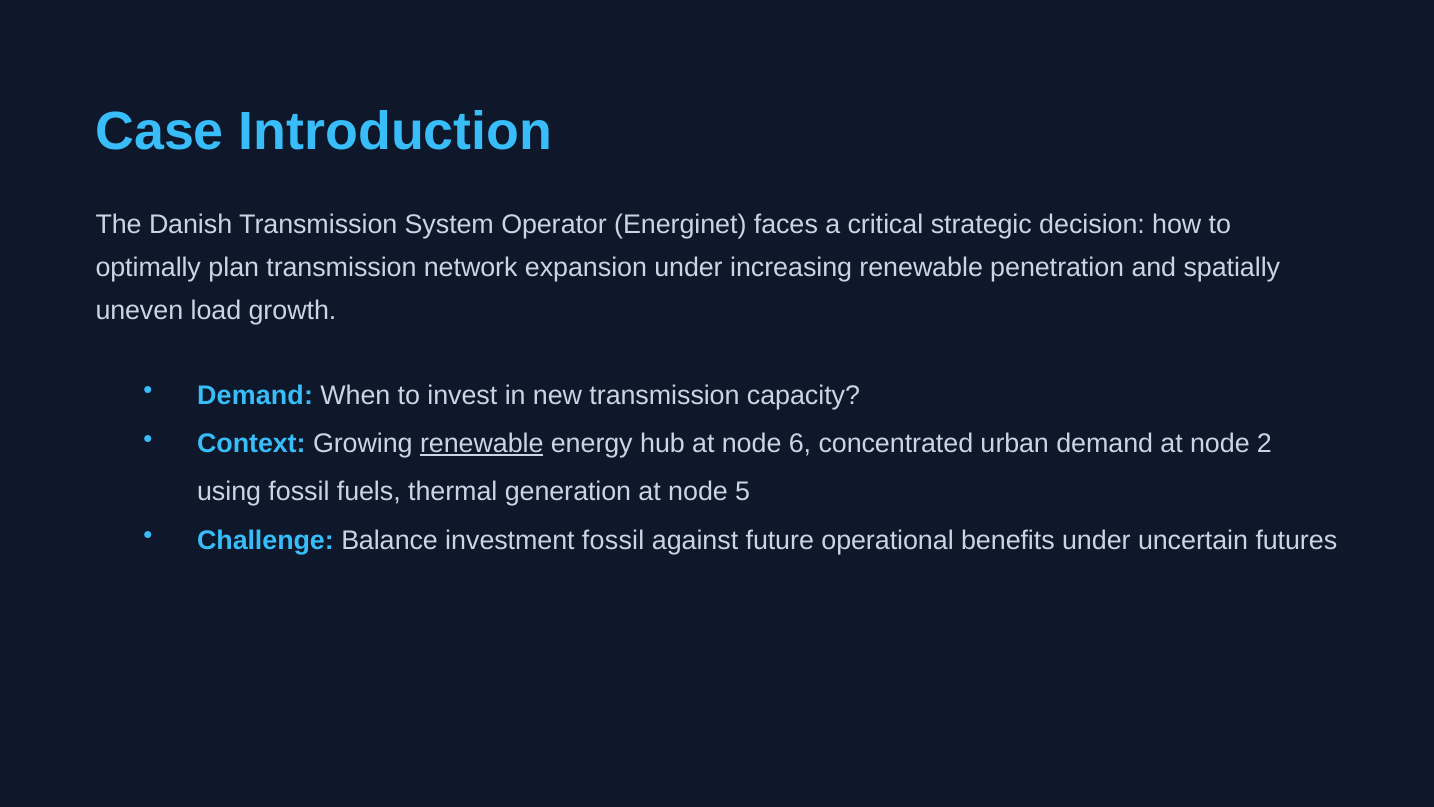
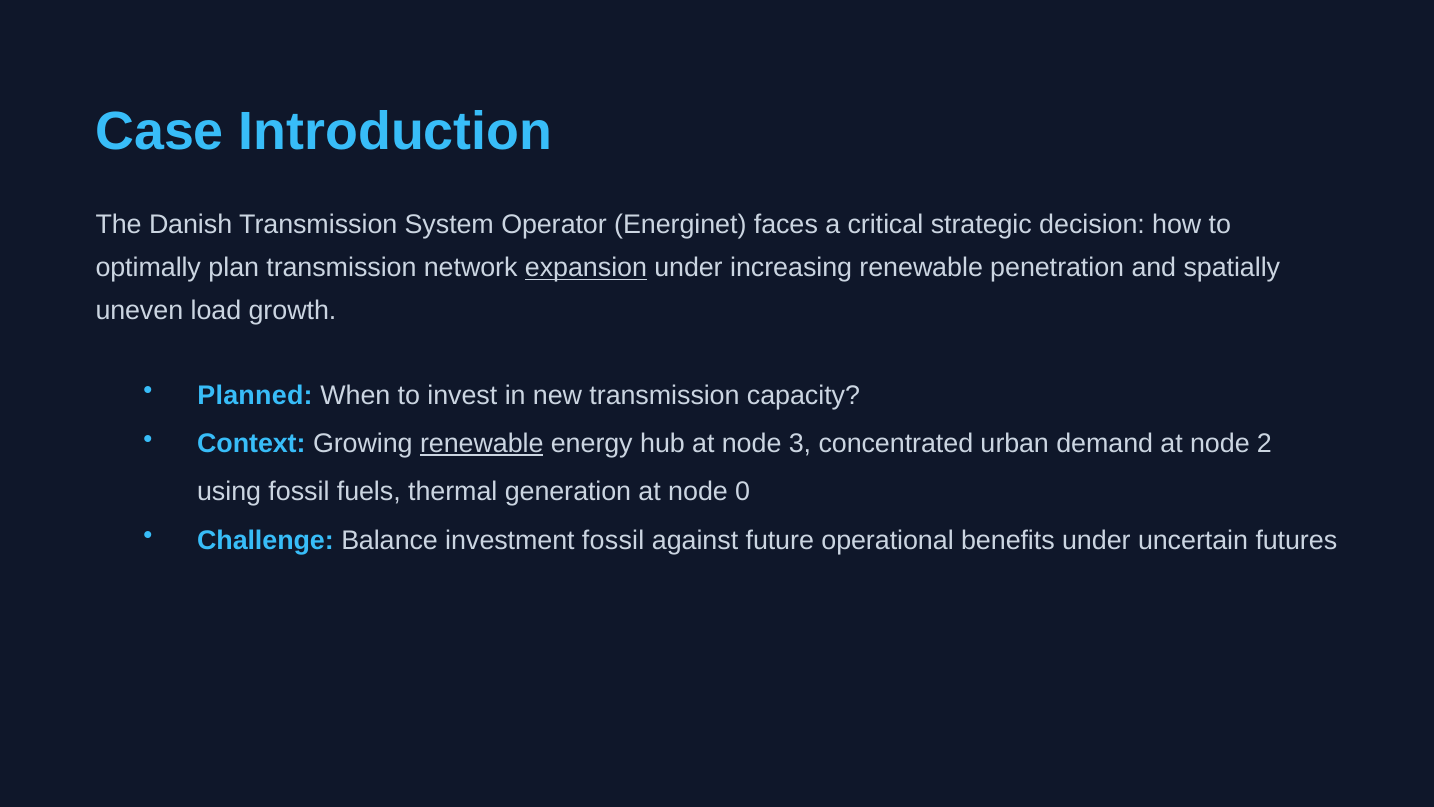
expansion underline: none -> present
Demand at (255, 395): Demand -> Planned
6: 6 -> 3
5: 5 -> 0
